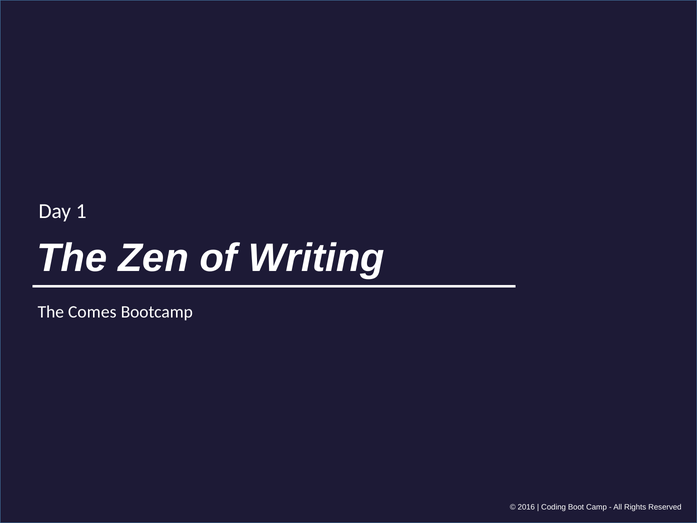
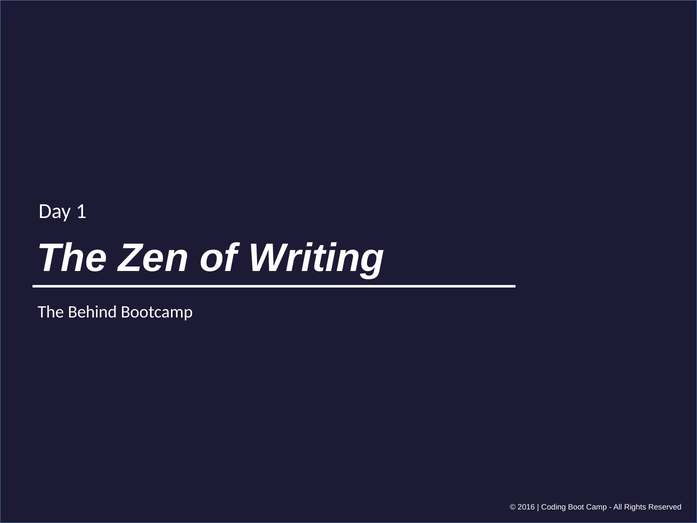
Comes: Comes -> Behind
